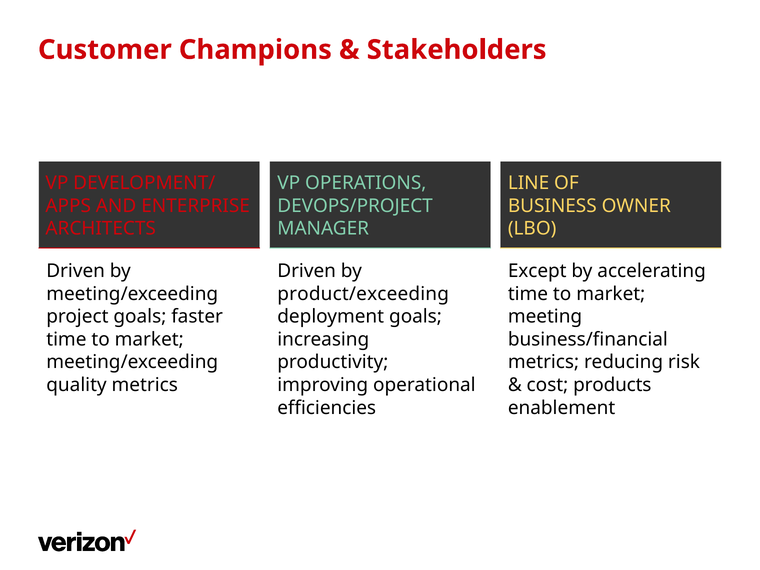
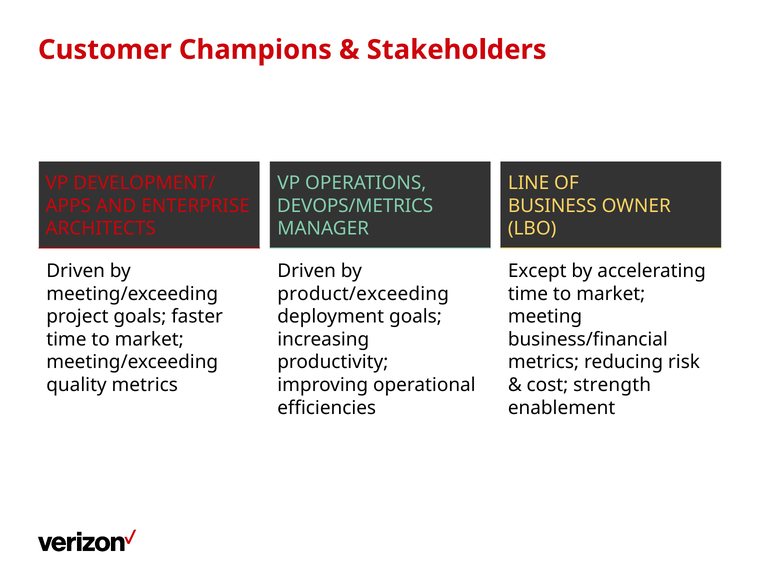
DEVOPS/PROJECT: DEVOPS/PROJECT -> DEVOPS/METRICS
products: products -> strength
